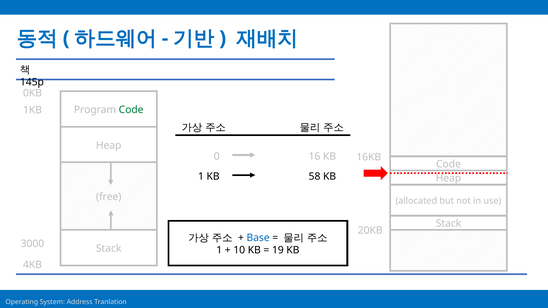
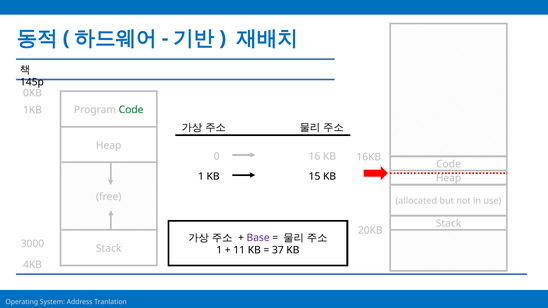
58: 58 -> 15
Base colour: blue -> purple
10: 10 -> 11
19: 19 -> 37
